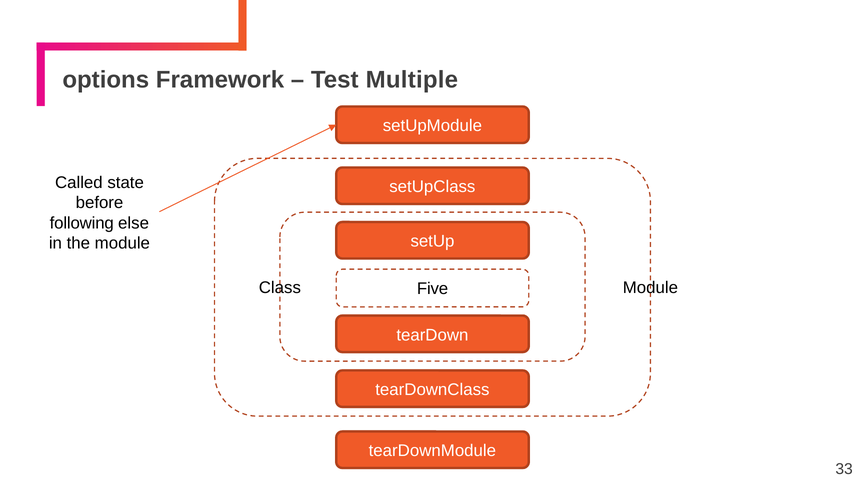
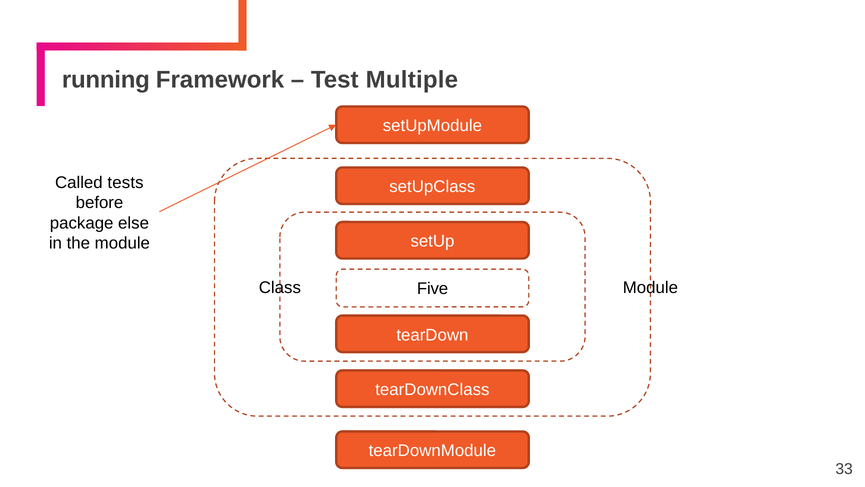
options: options -> running
state: state -> tests
following: following -> package
